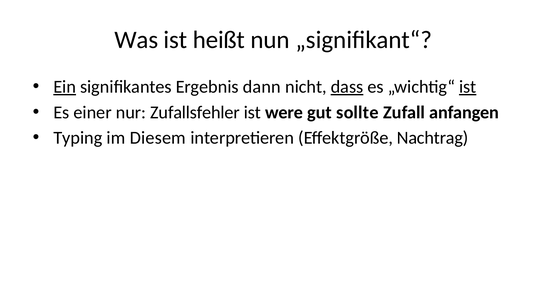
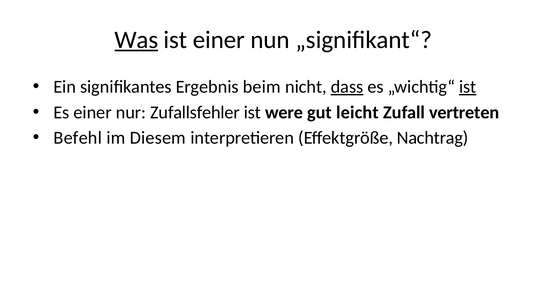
Was underline: none -> present
ist heißt: heißt -> einer
Ein underline: present -> none
dann: dann -> beim
sollte: sollte -> leicht
anfangen: anfangen -> vertreten
Typing: Typing -> Befehl
